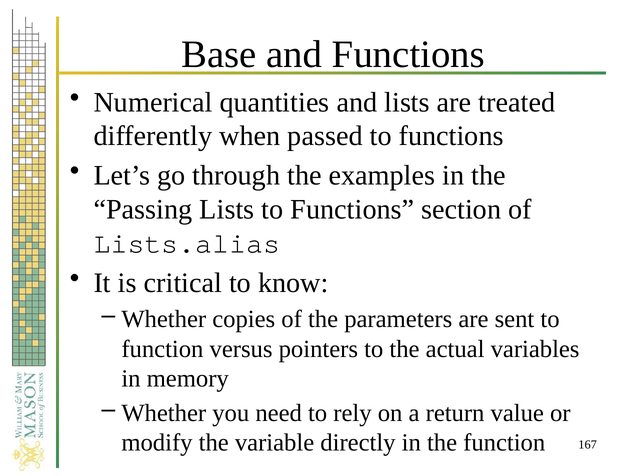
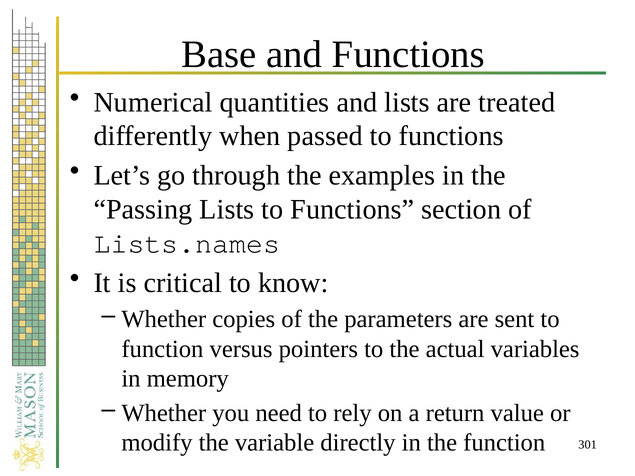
Lists.alias: Lists.alias -> Lists.names
167: 167 -> 301
